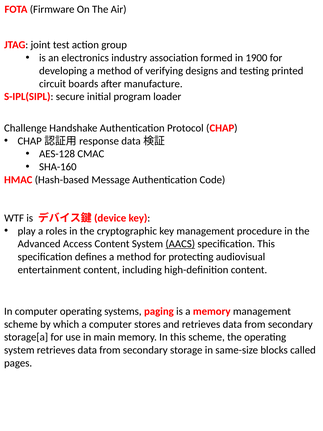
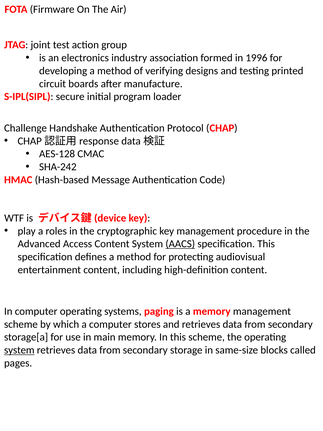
1900: 1900 -> 1996
SHA-160: SHA-160 -> SHA-242
system at (19, 350) underline: none -> present
